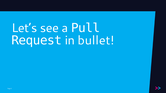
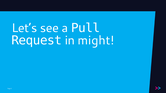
bullet: bullet -> might
